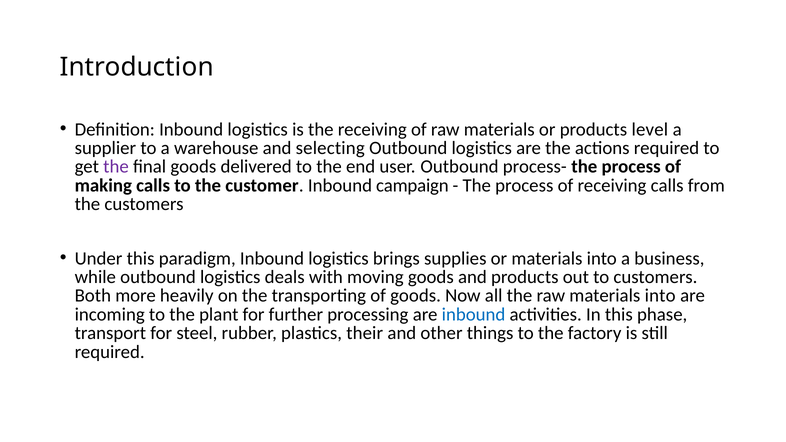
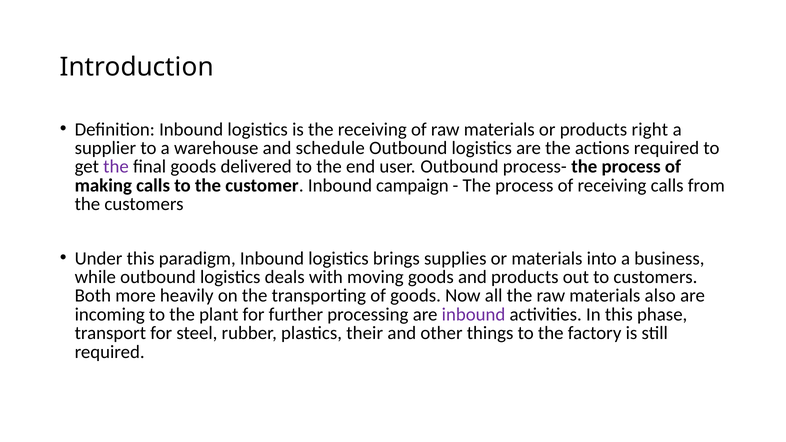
level: level -> right
selecting: selecting -> schedule
raw materials into: into -> also
inbound at (474, 315) colour: blue -> purple
